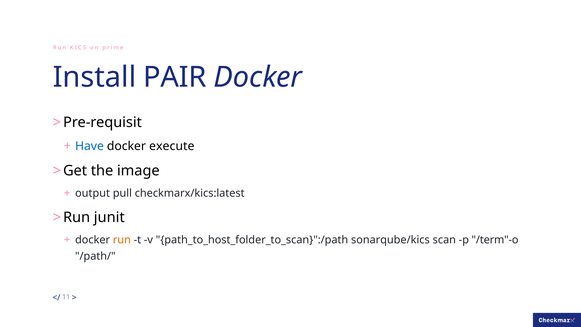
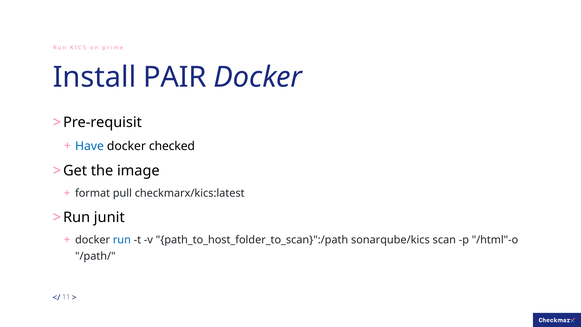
execute: execute -> checked
output: output -> format
run colour: orange -> blue
/term"-o: /term"-o -> /html"-o
